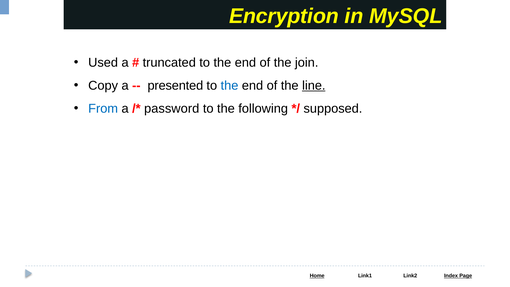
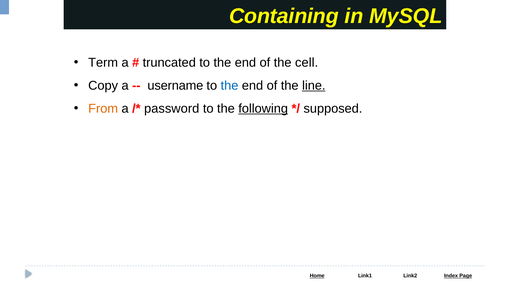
Encryption: Encryption -> Containing
Used: Used -> Term
join: join -> cell
presented: presented -> username
From colour: blue -> orange
following underline: none -> present
